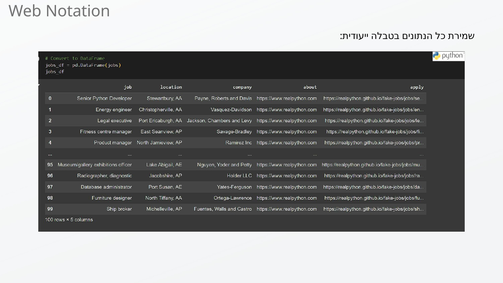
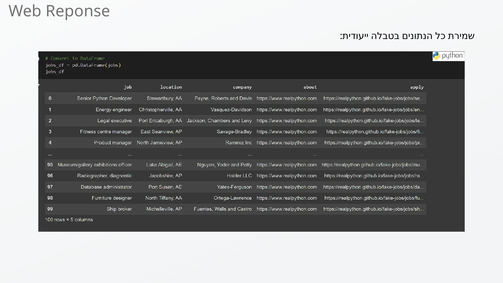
Notation: Notation -> Reponse
